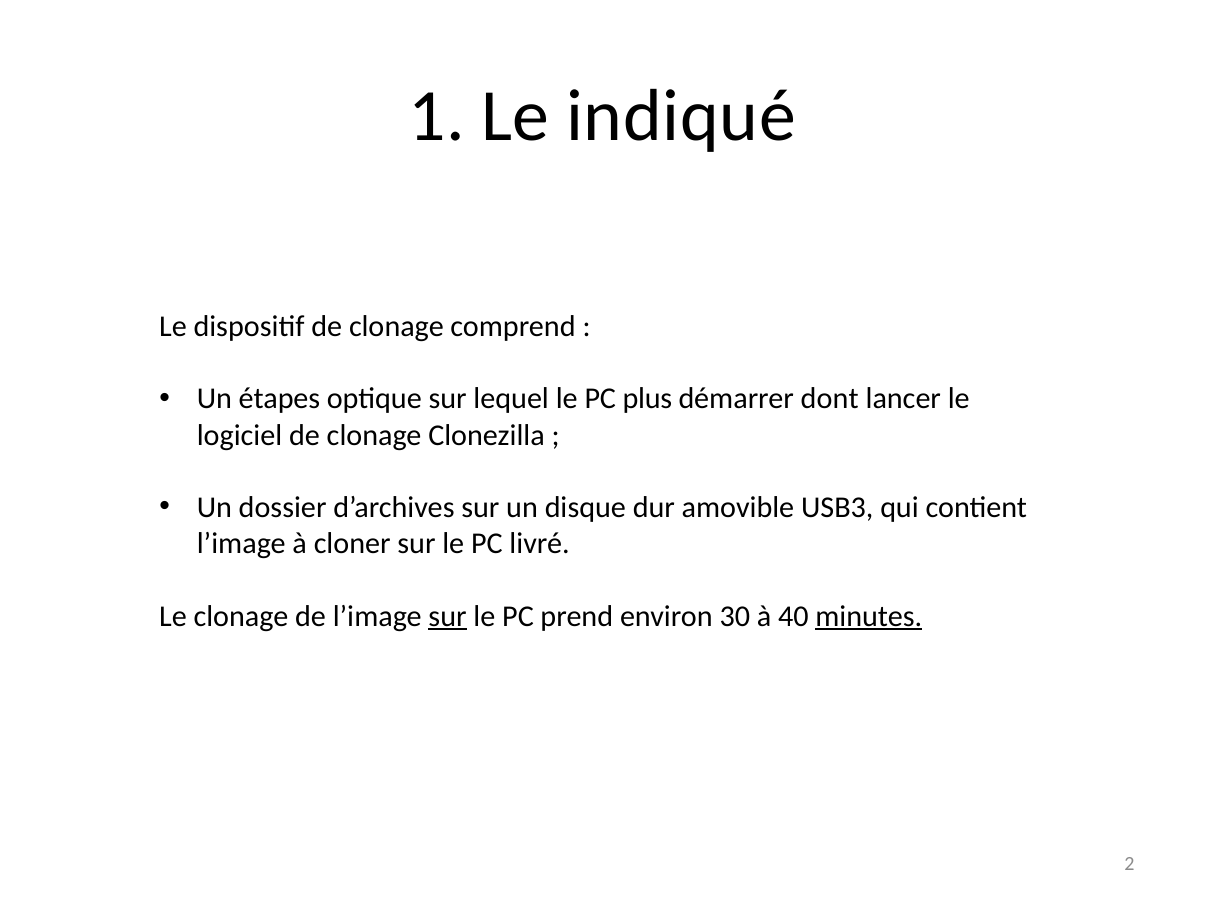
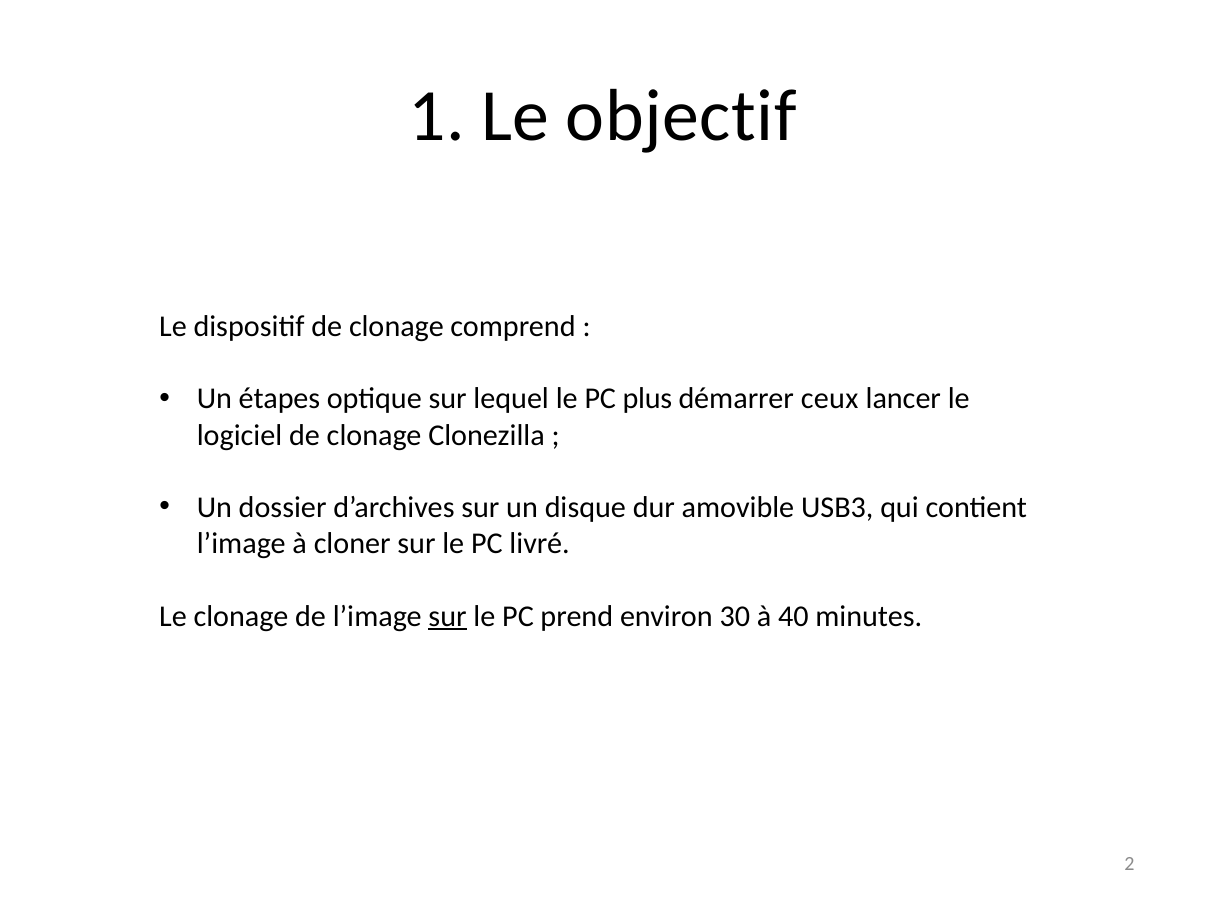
indiqué: indiqué -> objectif
dont: dont -> ceux
minutes underline: present -> none
